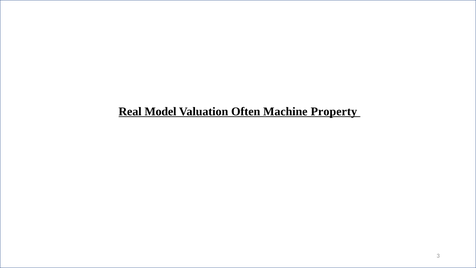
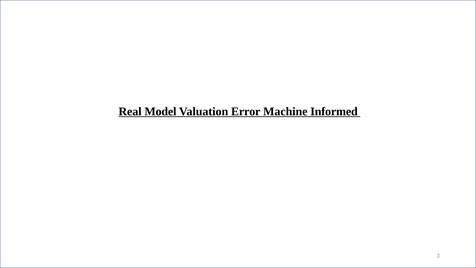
Often: Often -> Error
Property: Property -> Informed
